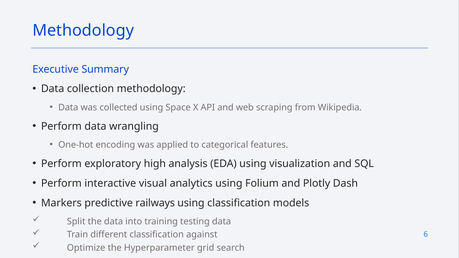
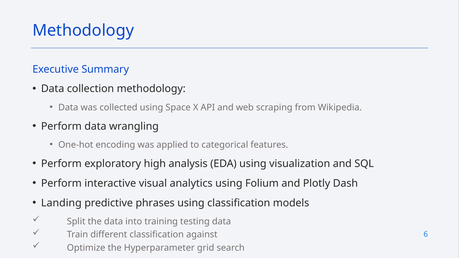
Markers: Markers -> Landing
railways: railways -> phrases
